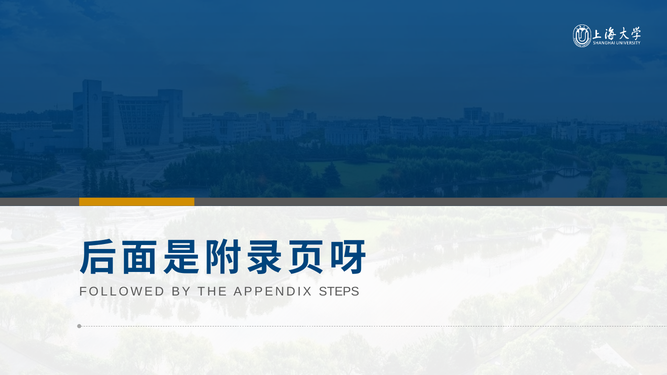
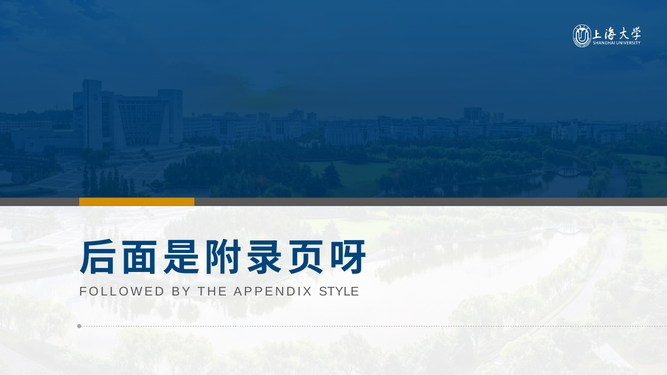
STEPS: STEPS -> STYLE
